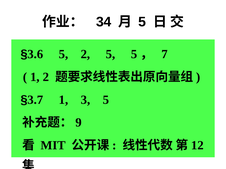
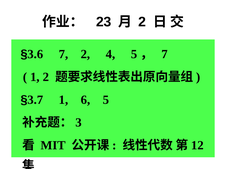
34: 34 -> 23
5 at (142, 22): 5 -> 2
§3.6 5: 5 -> 7
2 5: 5 -> 4
3: 3 -> 6
9: 9 -> 3
